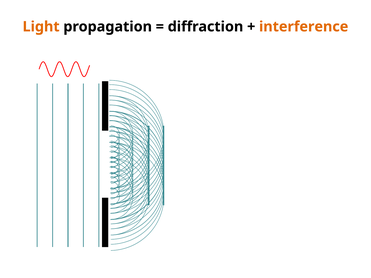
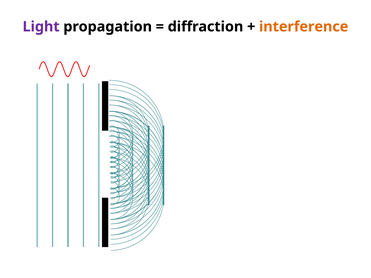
Light colour: orange -> purple
